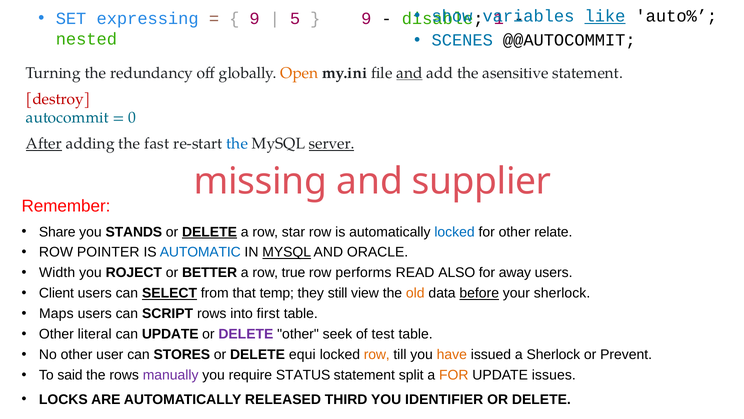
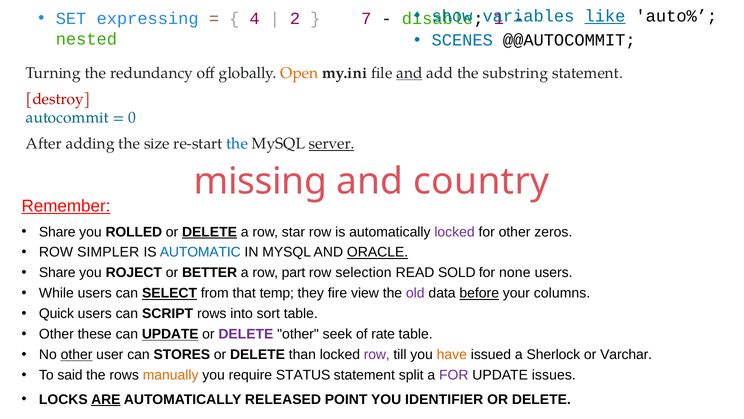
9 at (255, 19): 9 -> 4
5: 5 -> 2
9 at (366, 19): 9 -> 7
asensitive: asensitive -> substring
After underline: present -> none
fast: fast -> size
supplier: supplier -> country
Remember underline: none -> present
STANDS: STANDS -> ROLLED
locked at (455, 232) colour: blue -> purple
relate: relate -> zeros
POINTER: POINTER -> SIMPLER
MYSQL at (287, 252) underline: present -> none
ORACLE underline: none -> present
Width at (57, 273): Width -> Share
true: true -> part
performs: performs -> selection
ALSO: ALSO -> SOLD
away: away -> none
Client: Client -> While
still: still -> fire
old colour: orange -> purple
your sherlock: sherlock -> columns
Maps: Maps -> Quick
first: first -> sort
literal: literal -> these
UPDATE at (170, 334) underline: none -> present
test: test -> rate
other at (77, 354) underline: none -> present
equi: equi -> than
row at (377, 354) colour: orange -> purple
Prevent: Prevent -> Varchar
manually colour: purple -> orange
FOR at (454, 375) colour: orange -> purple
ARE underline: none -> present
THIRD: THIRD -> POINT
